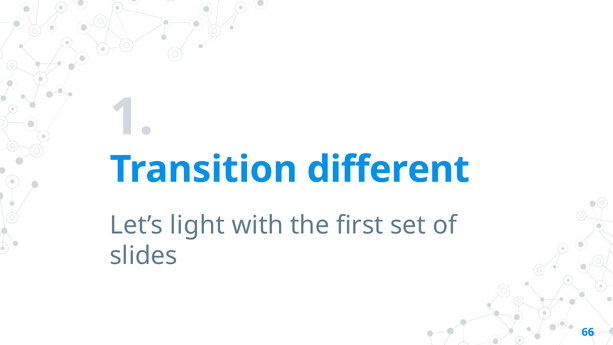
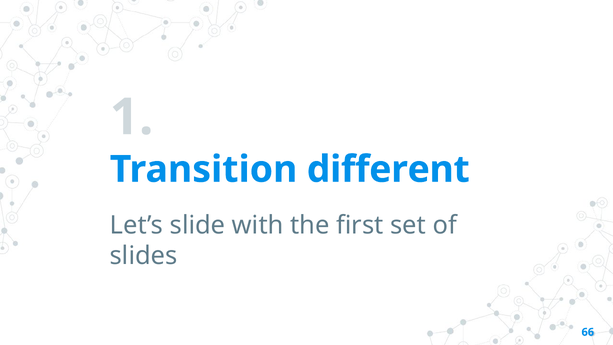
light: light -> slide
